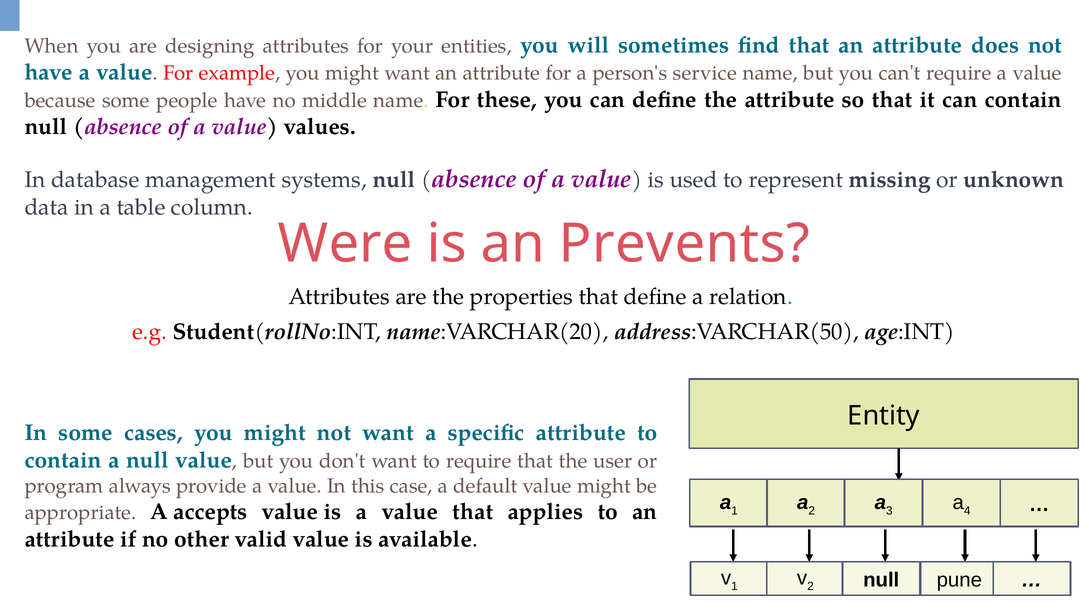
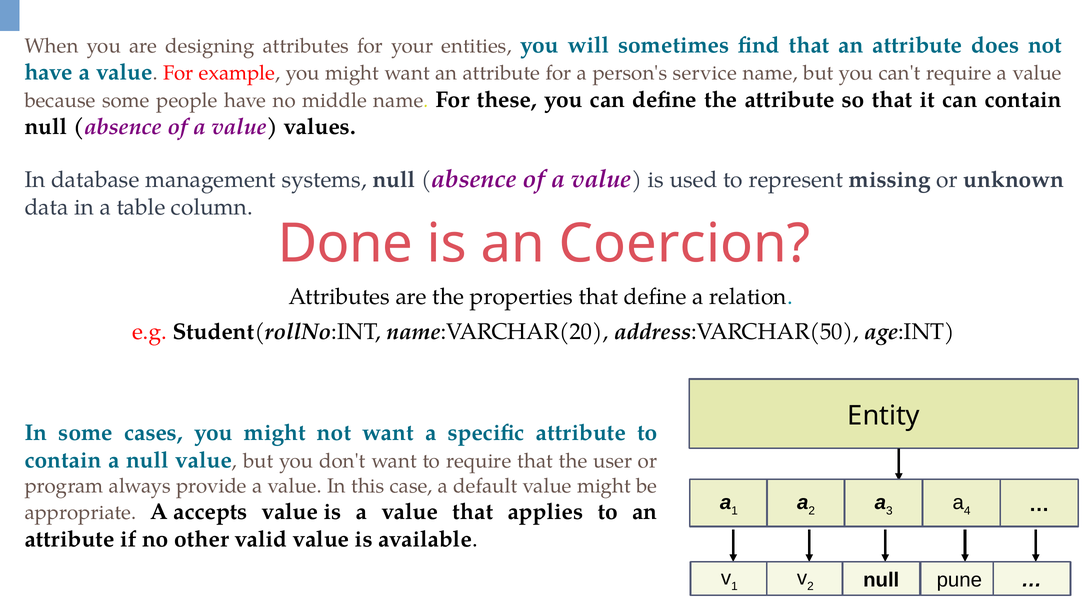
Were: Were -> Done
Prevents: Prevents -> Coercion
